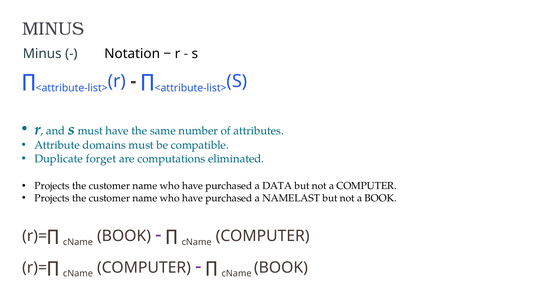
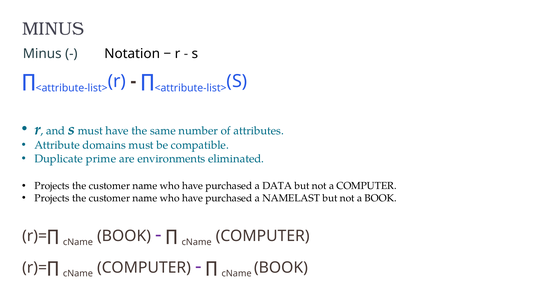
forget: forget -> prime
computations: computations -> environments
